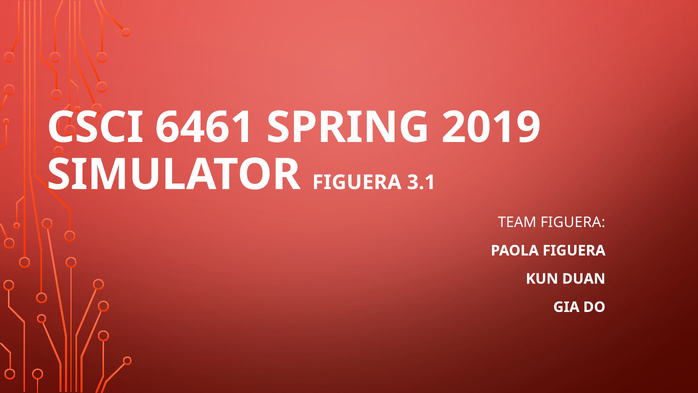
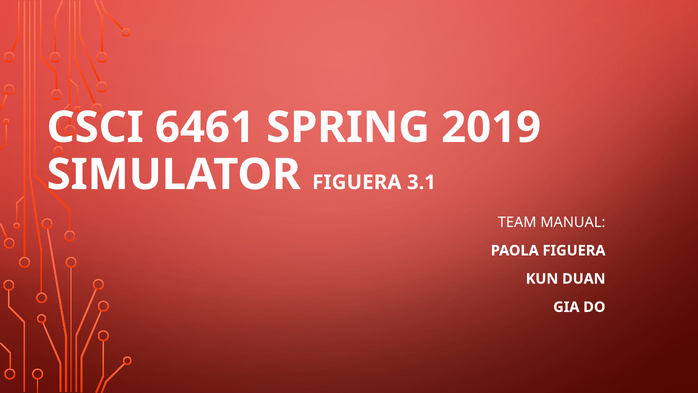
TEAM FIGUERA: FIGUERA -> MANUAL
